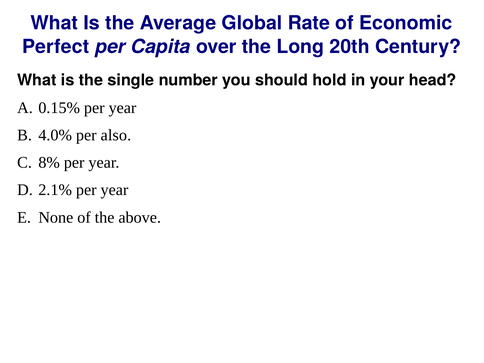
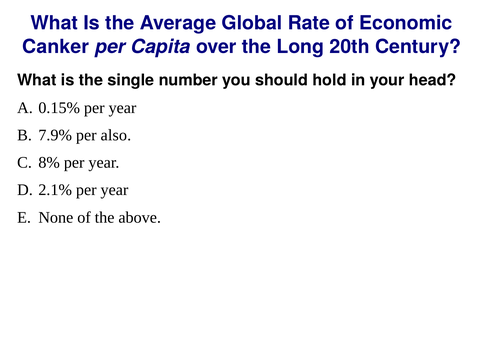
Perfect: Perfect -> Canker
4.0%: 4.0% -> 7.9%
